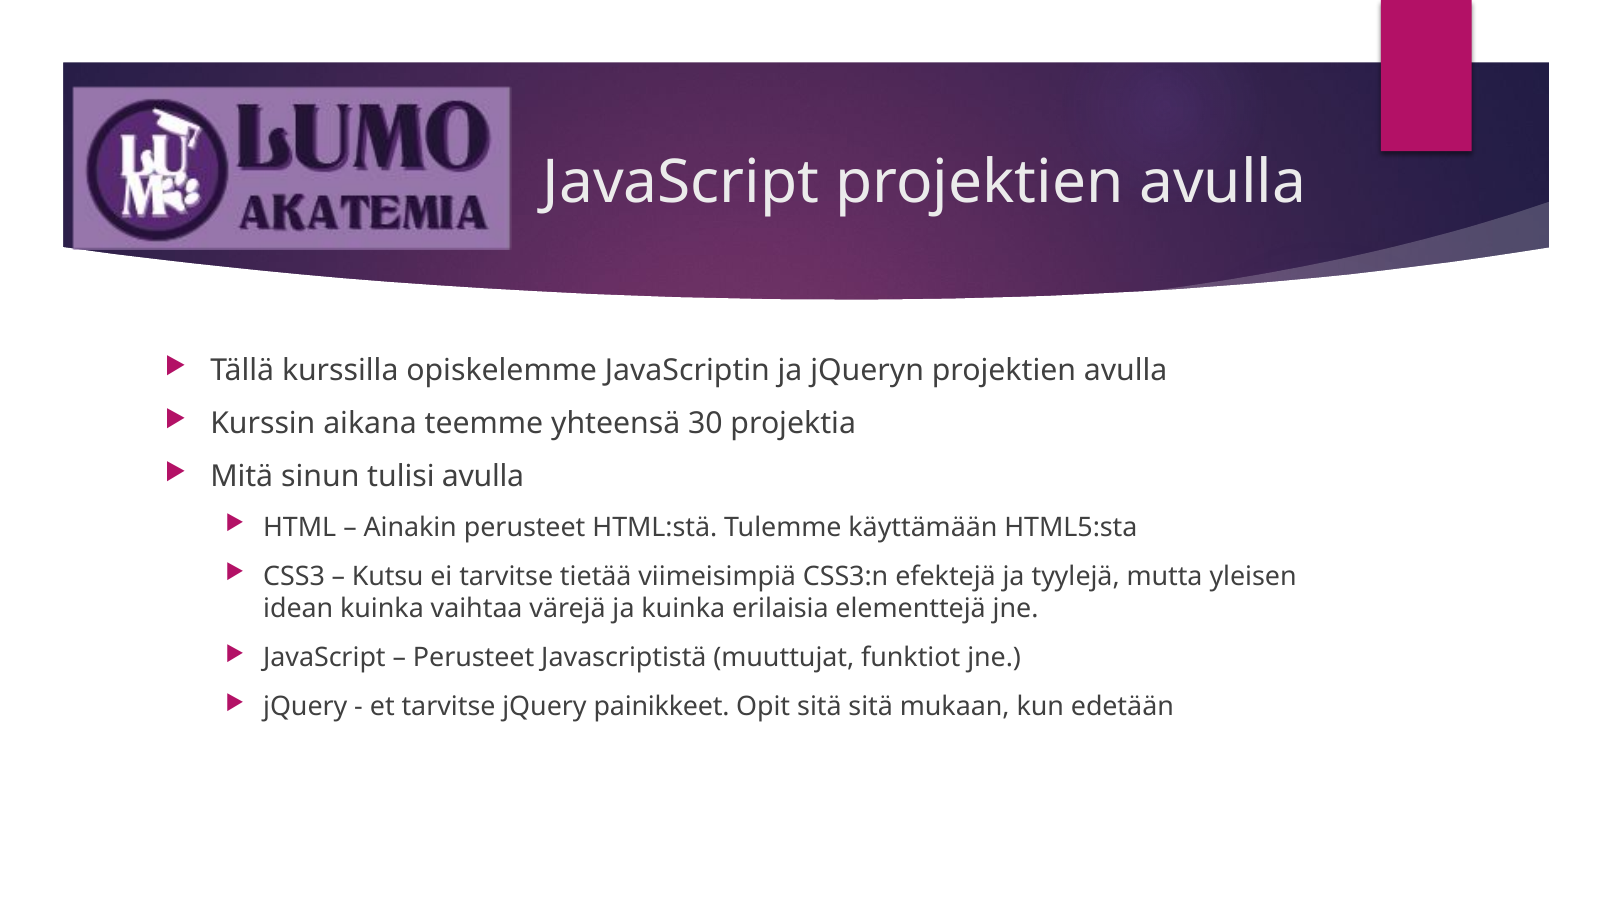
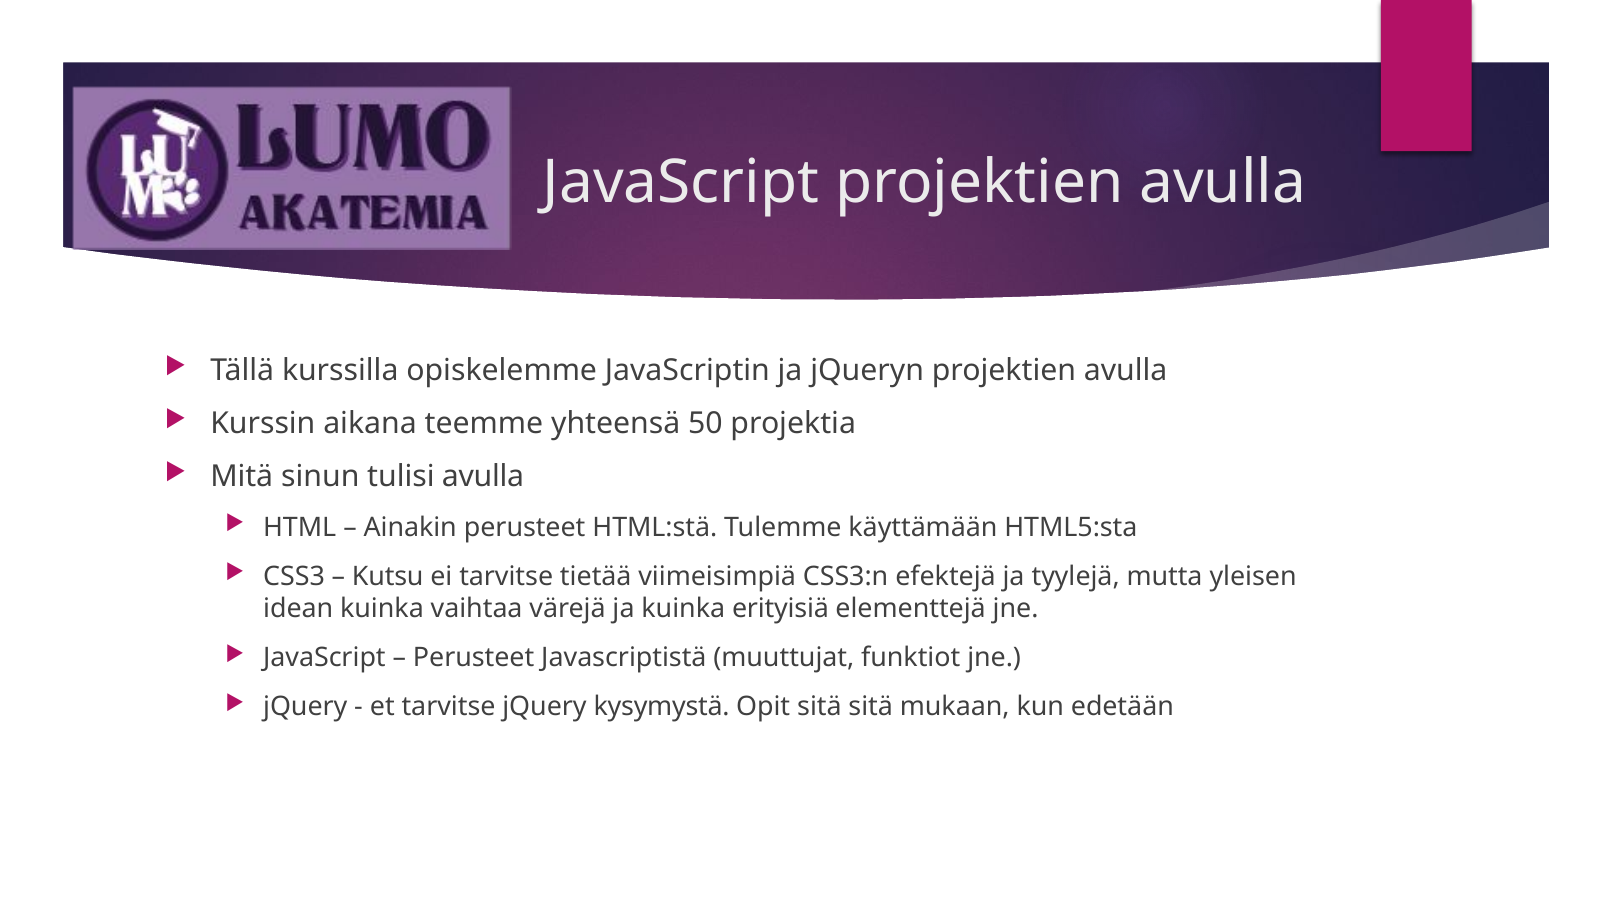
30: 30 -> 50
erilaisia: erilaisia -> erityisiä
painikkeet: painikkeet -> kysymystä
